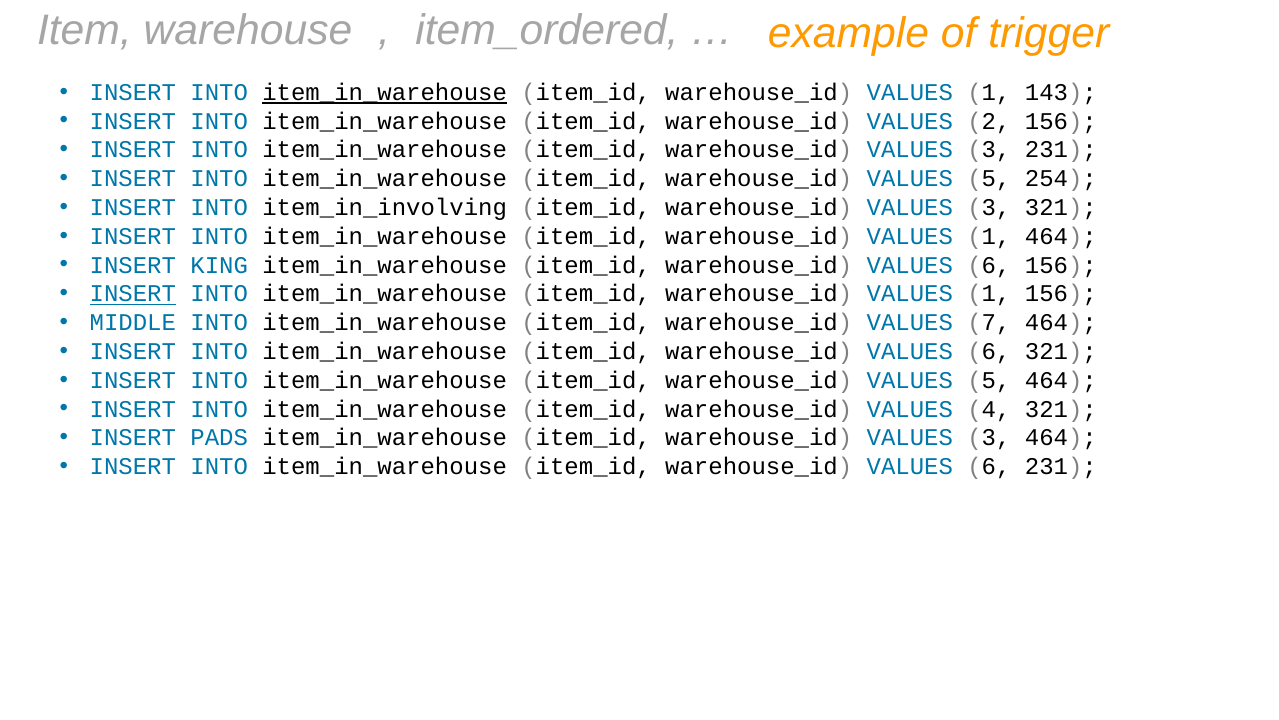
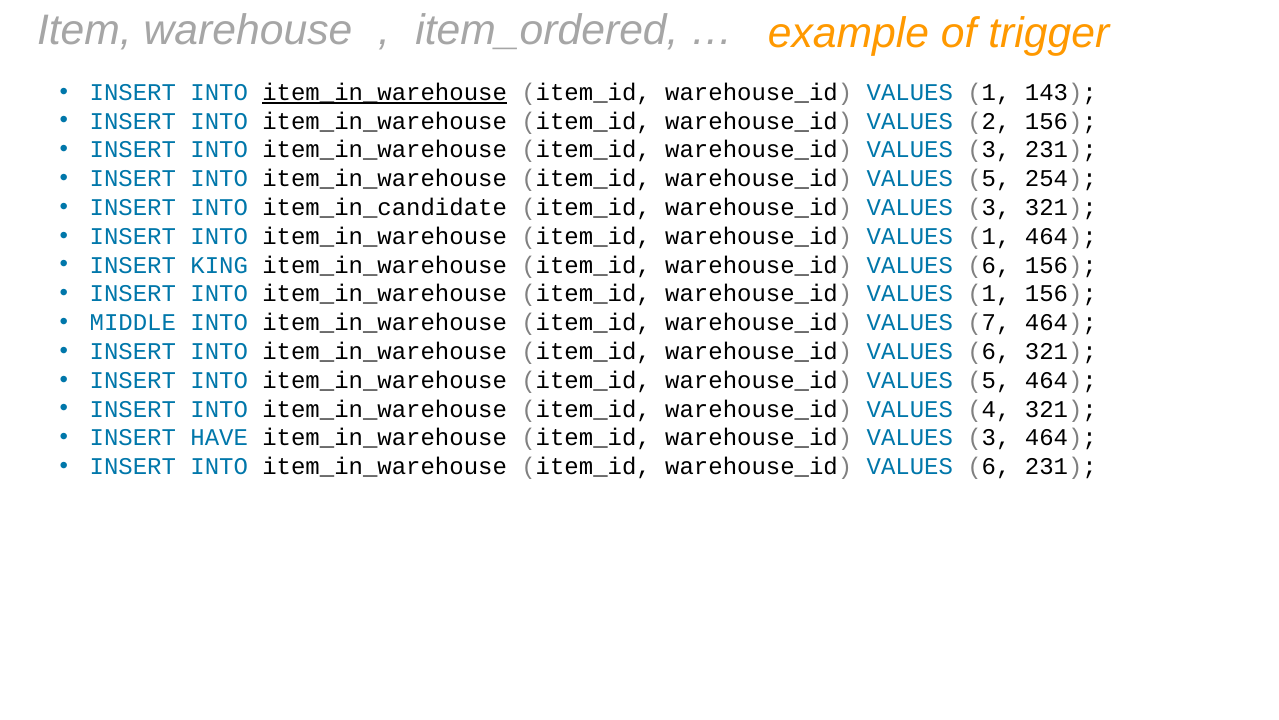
item_in_involving: item_in_involving -> item_in_candidate
INSERT at (133, 294) underline: present -> none
PADS: PADS -> HAVE
